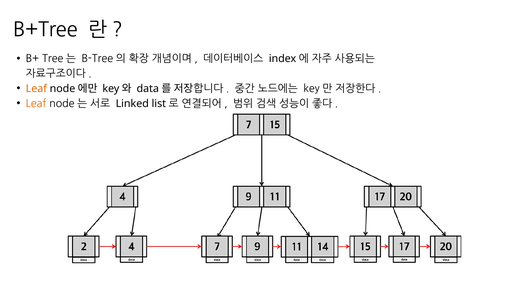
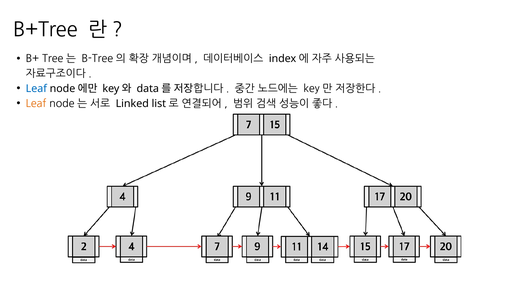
Leaf at (36, 89) colour: orange -> blue
